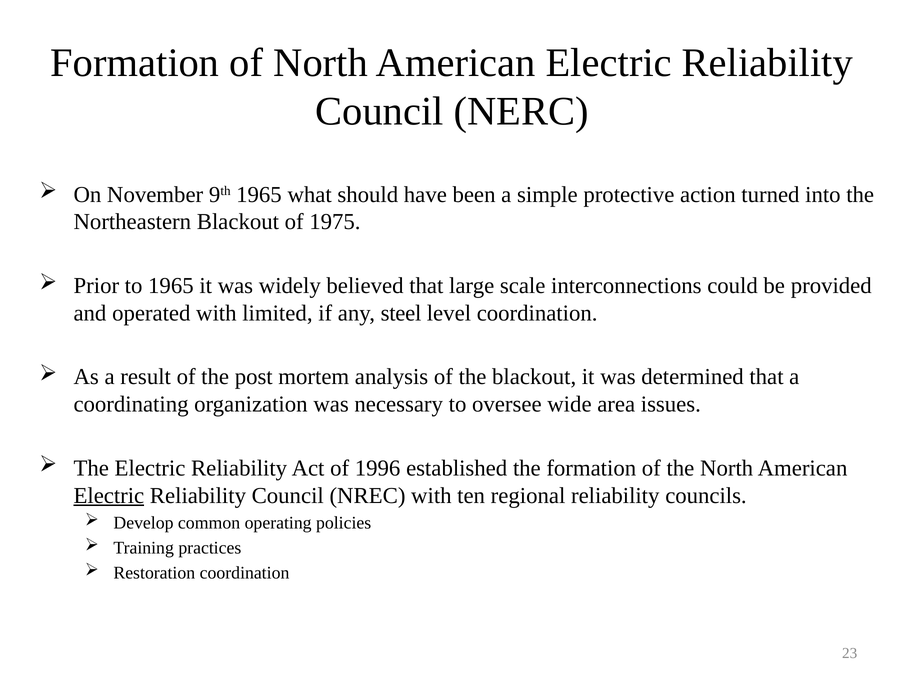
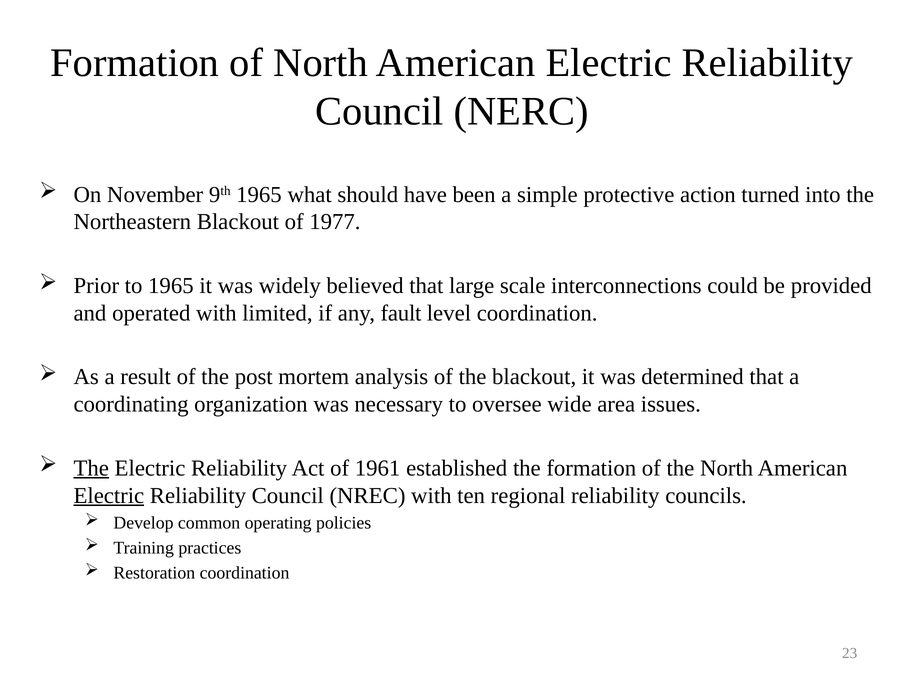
1975: 1975 -> 1977
steel: steel -> fault
The at (91, 468) underline: none -> present
1996: 1996 -> 1961
